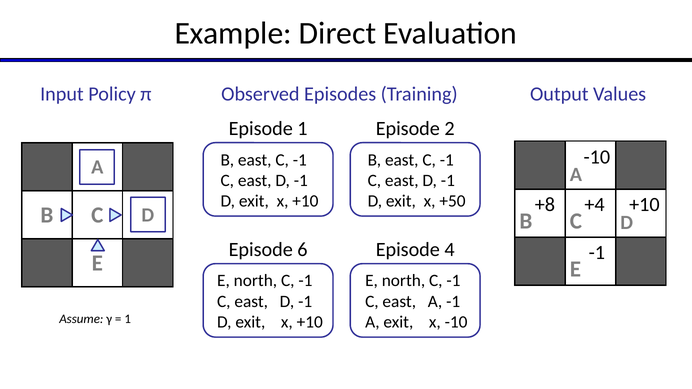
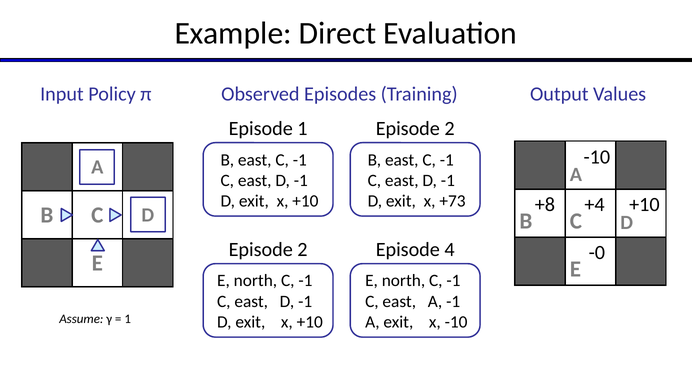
+50: +50 -> +73
6 at (302, 250): 6 -> 2
-1 at (597, 253): -1 -> -0
